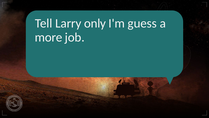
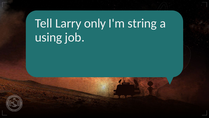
guess: guess -> string
more: more -> using
